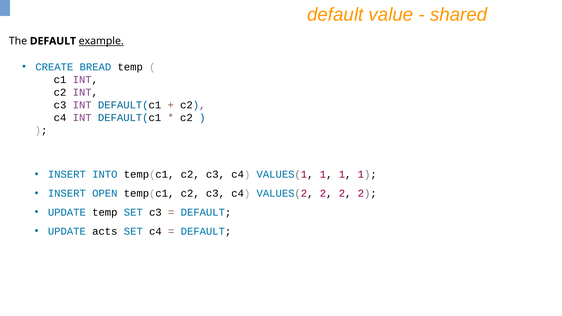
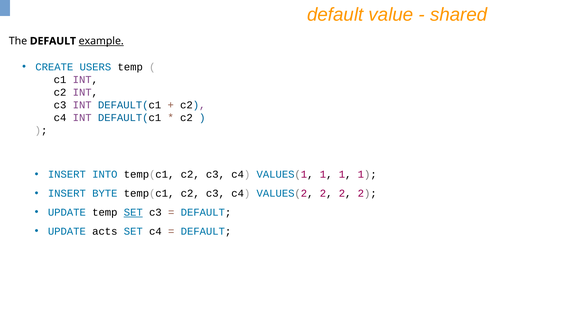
BREAD: BREAD -> USERS
OPEN: OPEN -> BYTE
SET at (133, 212) underline: none -> present
